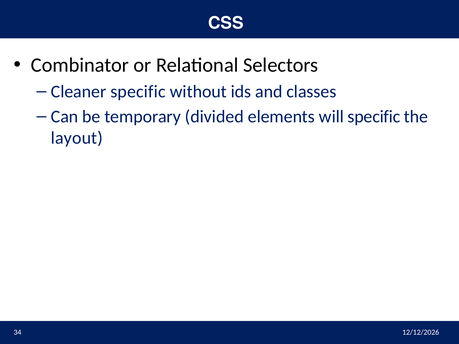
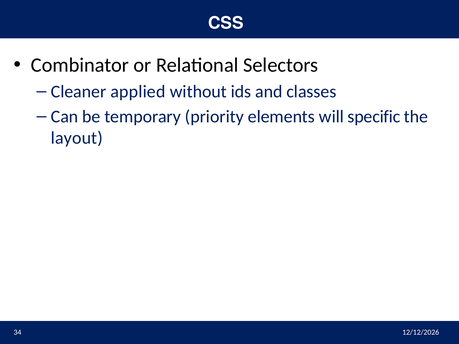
Cleaner specific: specific -> applied
divided: divided -> priority
